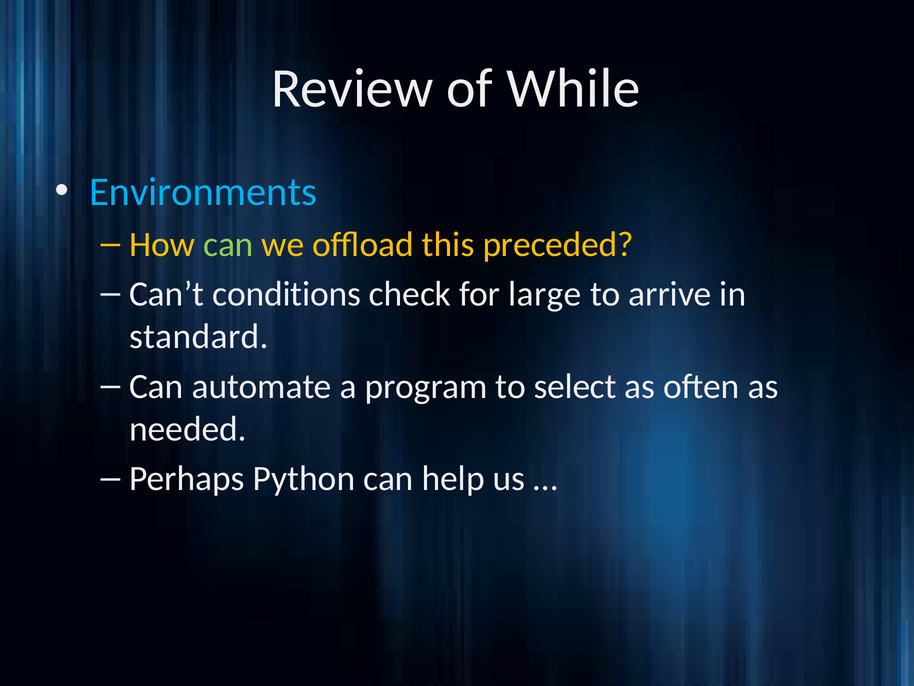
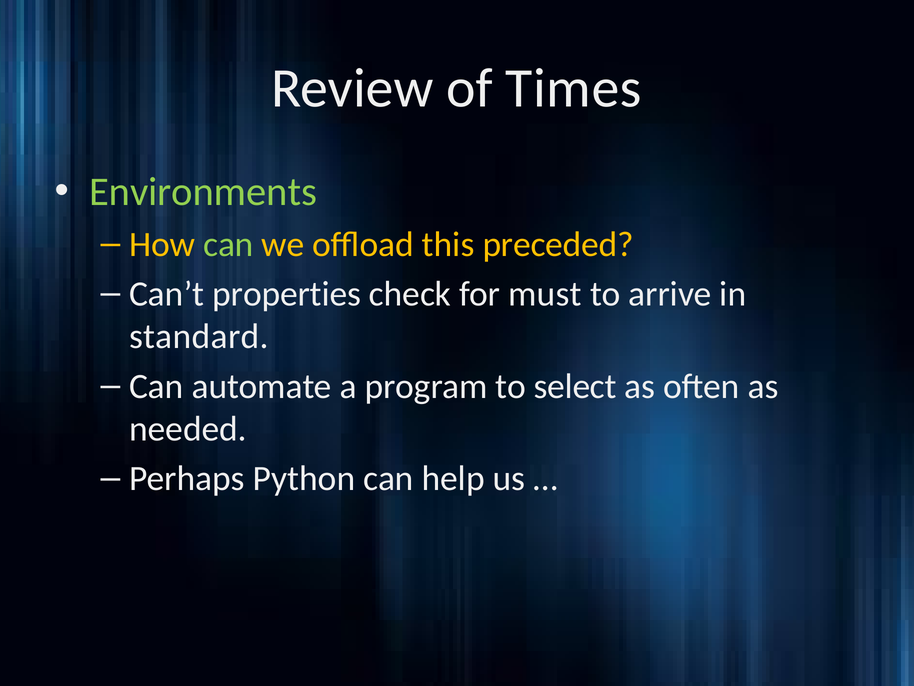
While: While -> Times
Environments colour: light blue -> light green
conditions: conditions -> properties
large: large -> must
